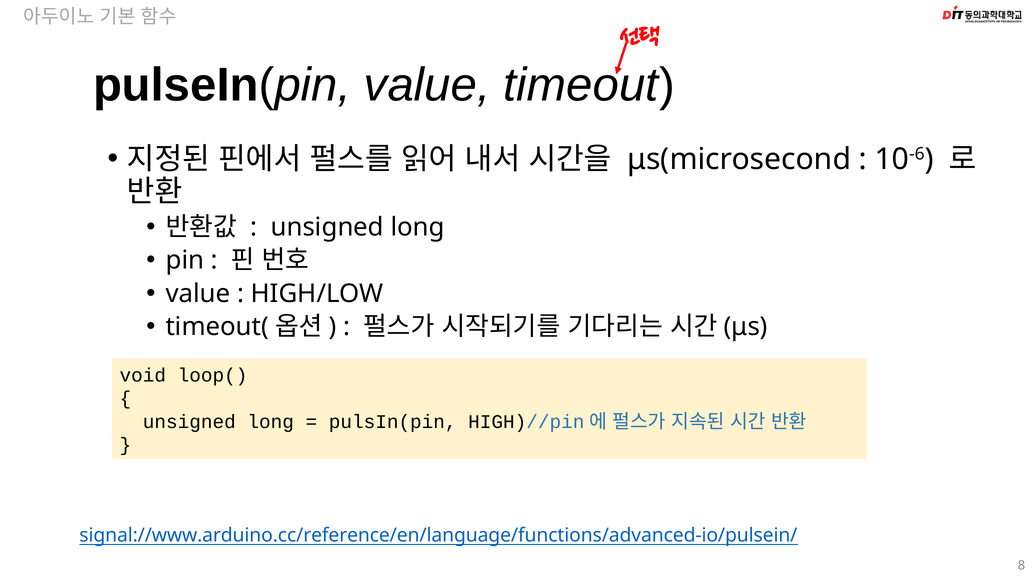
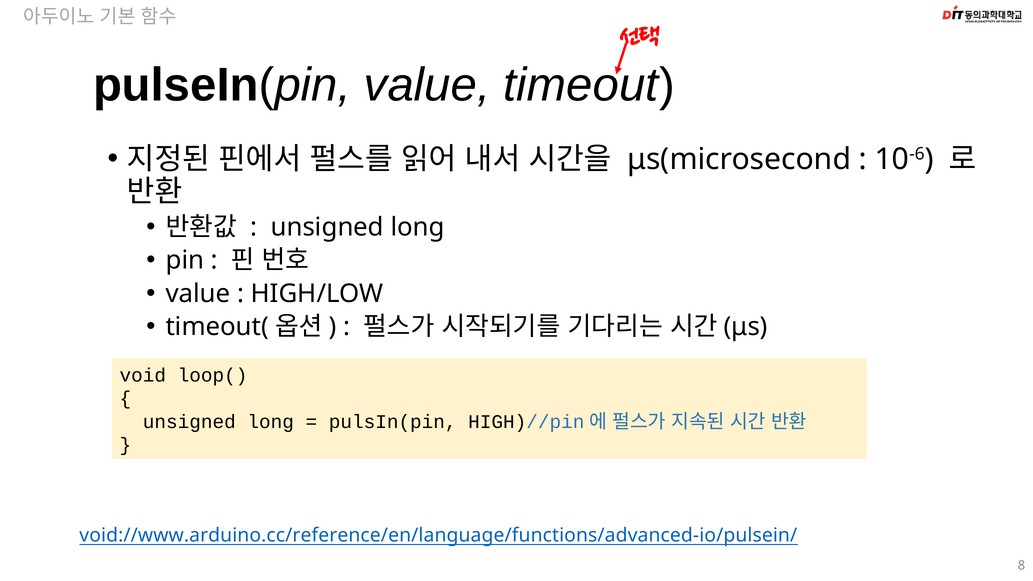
signal://www.arduino.cc/reference/en/language/functions/advanced-io/pulsein/: signal://www.arduino.cc/reference/en/language/functions/advanced-io/pulsein/ -> void://www.arduino.cc/reference/en/language/functions/advanced-io/pulsein/
